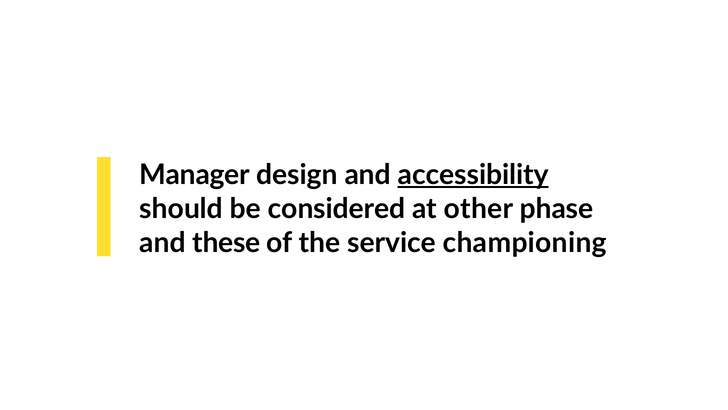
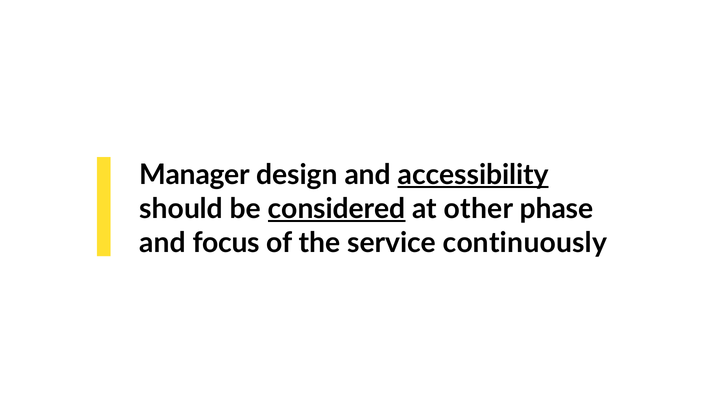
considered underline: none -> present
these: these -> focus
championing: championing -> continuously
